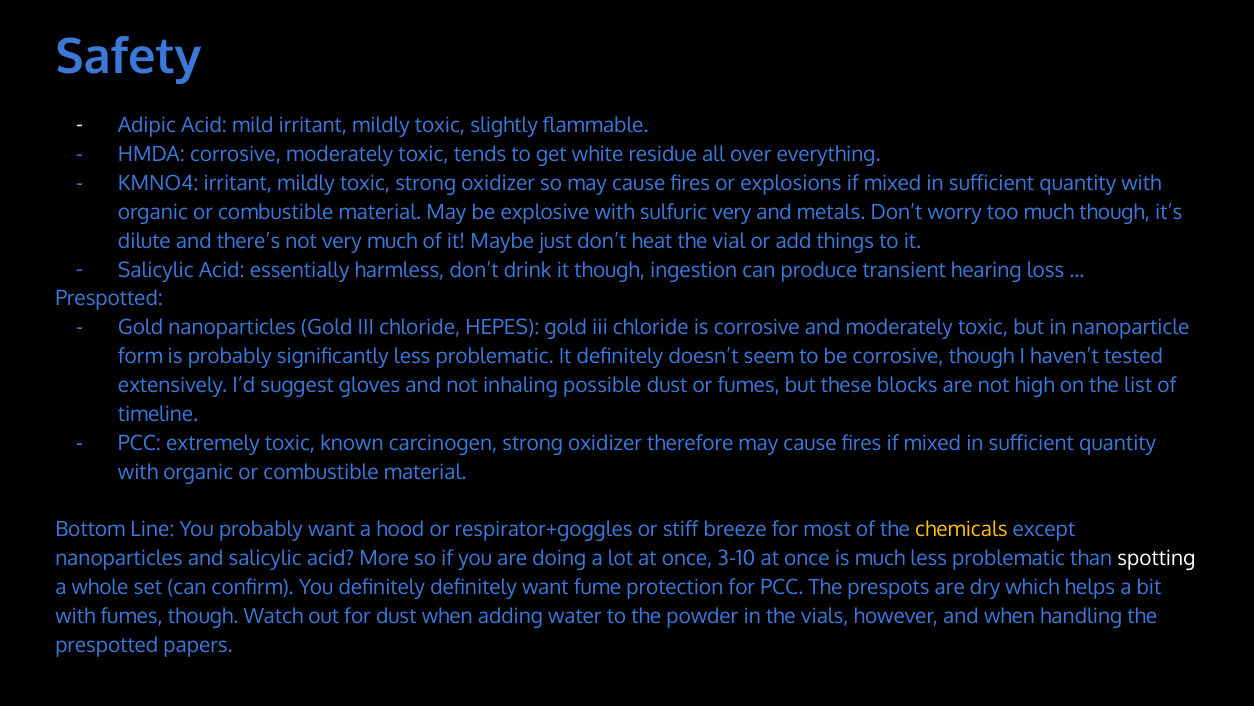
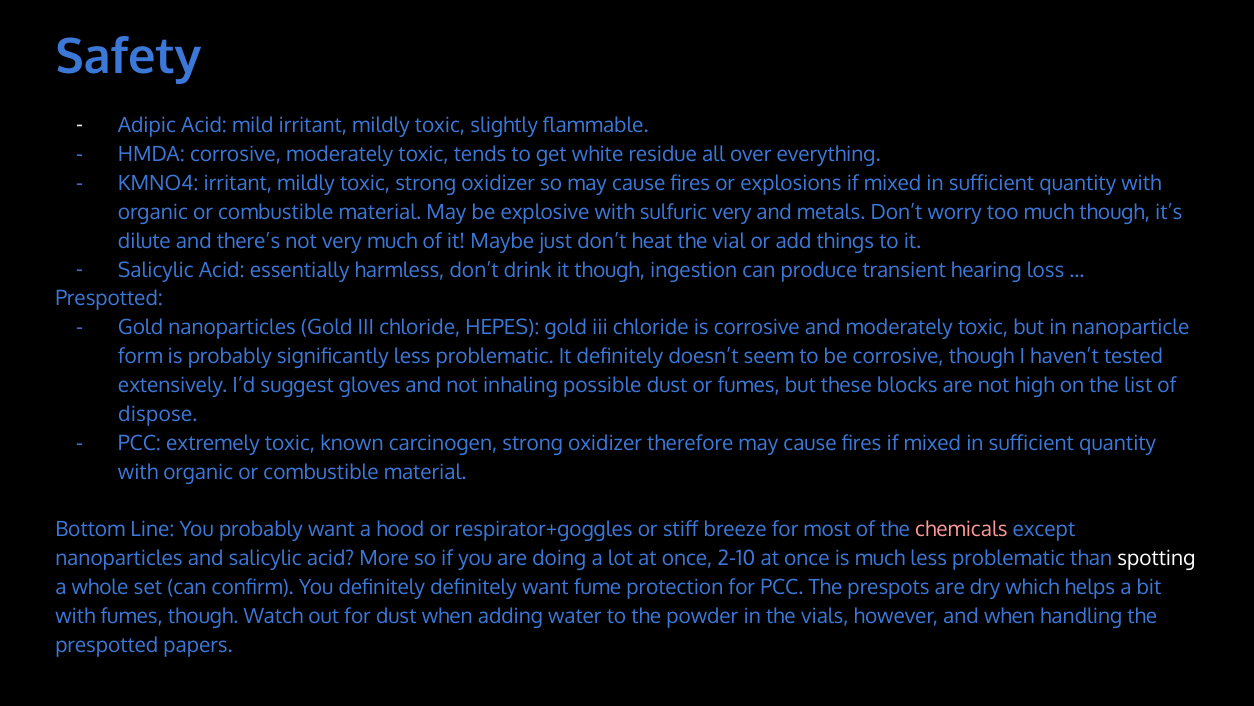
timeline: timeline -> dispose
chemicals colour: yellow -> pink
3-10: 3-10 -> 2-10
